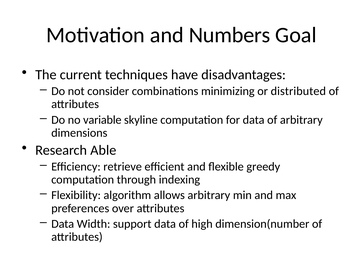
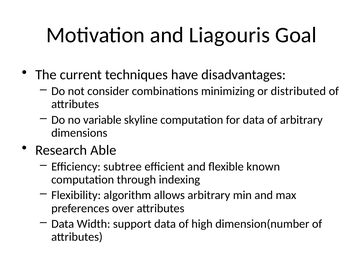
Numbers: Numbers -> Liagouris
retrieve: retrieve -> subtree
greedy: greedy -> known
